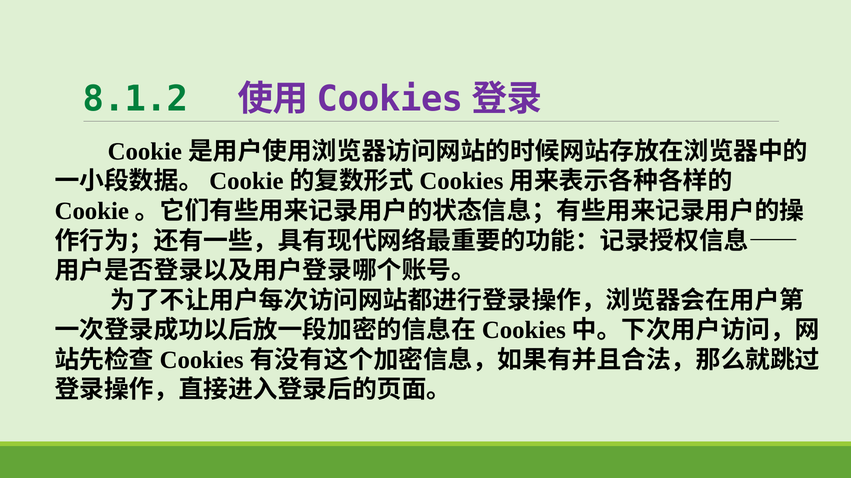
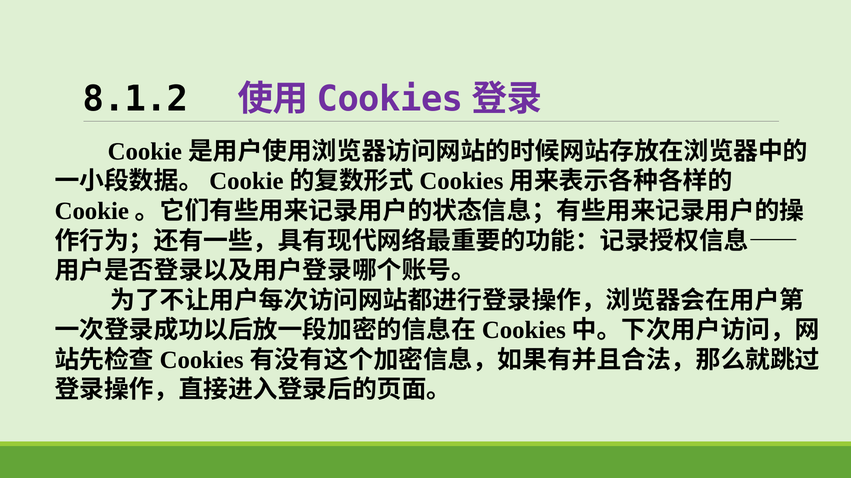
8.1.2 colour: green -> black
